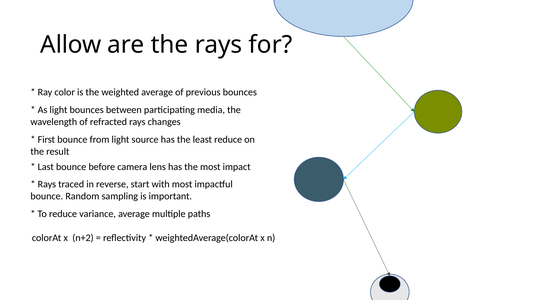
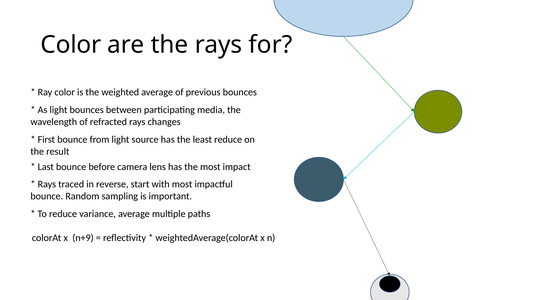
Allow at (71, 45): Allow -> Color
n+2: n+2 -> n+9
